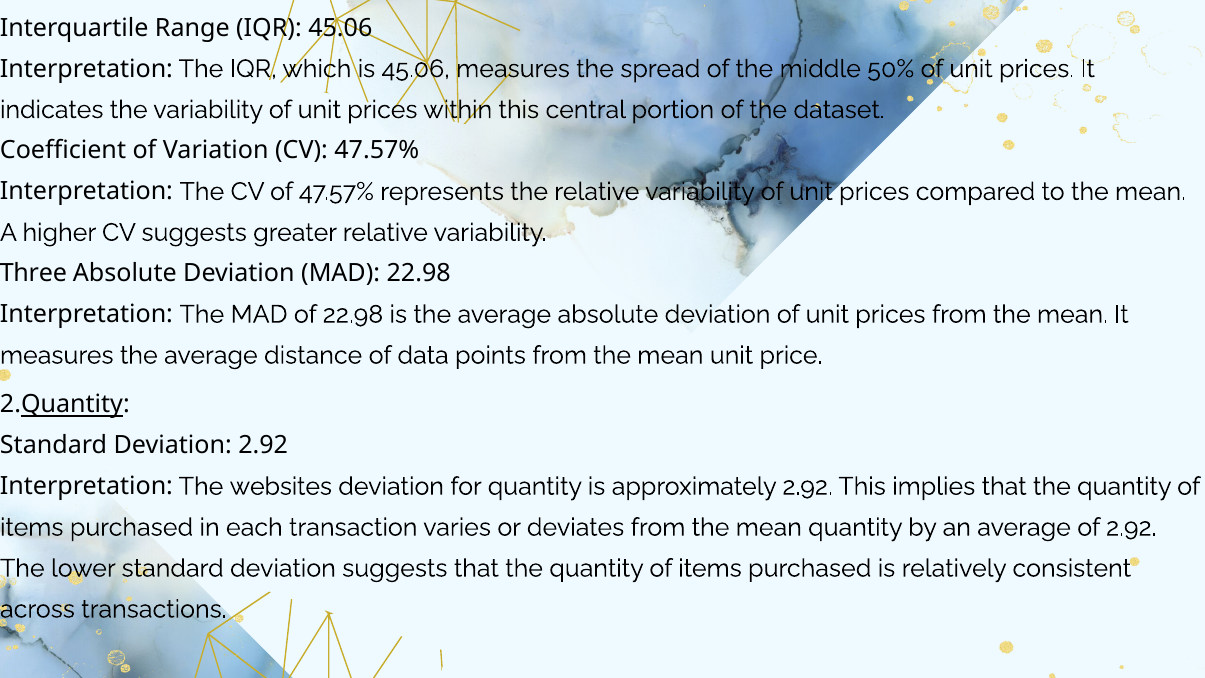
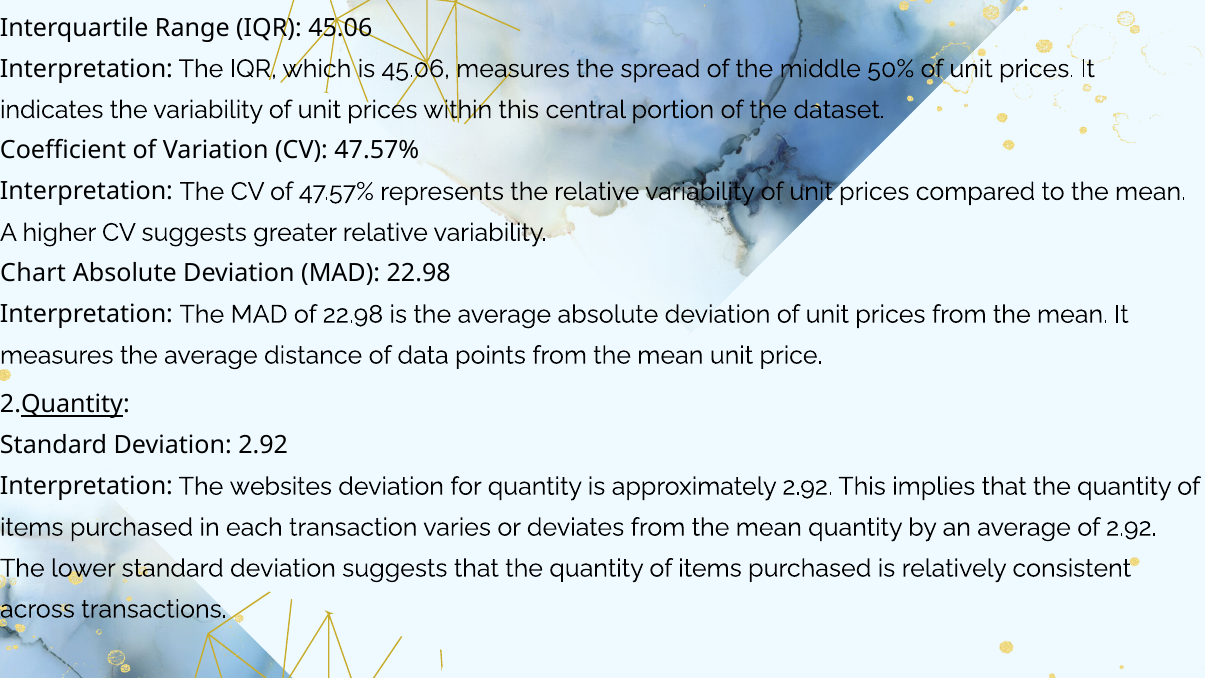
Three: Three -> Chart
